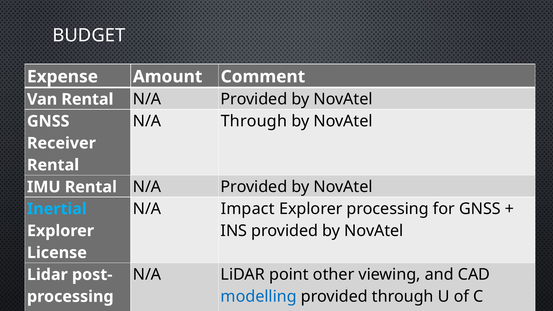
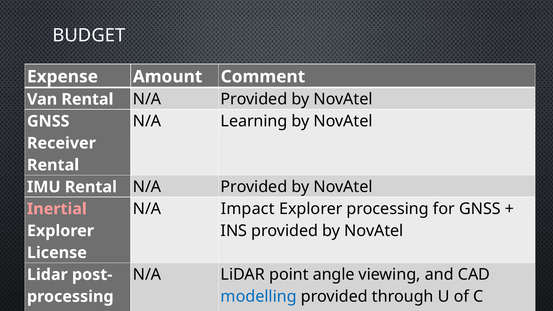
N/A Through: Through -> Learning
Inertial colour: light blue -> pink
other: other -> angle
